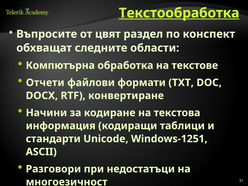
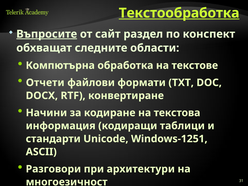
Въпросите underline: none -> present
цвят: цвят -> сайт
недостатъци: недостатъци -> архитектури
